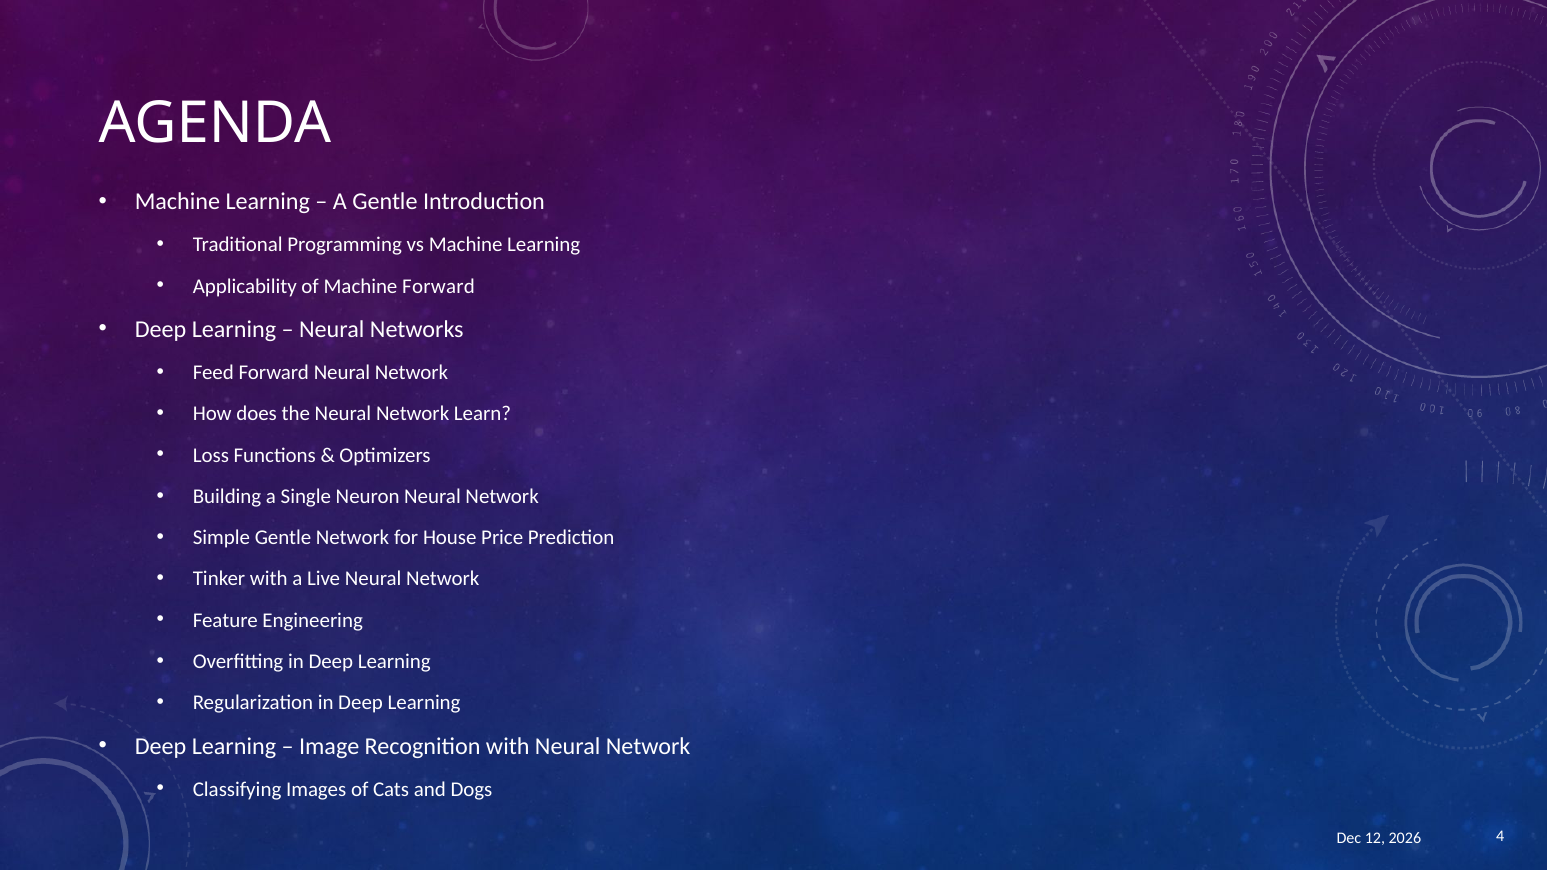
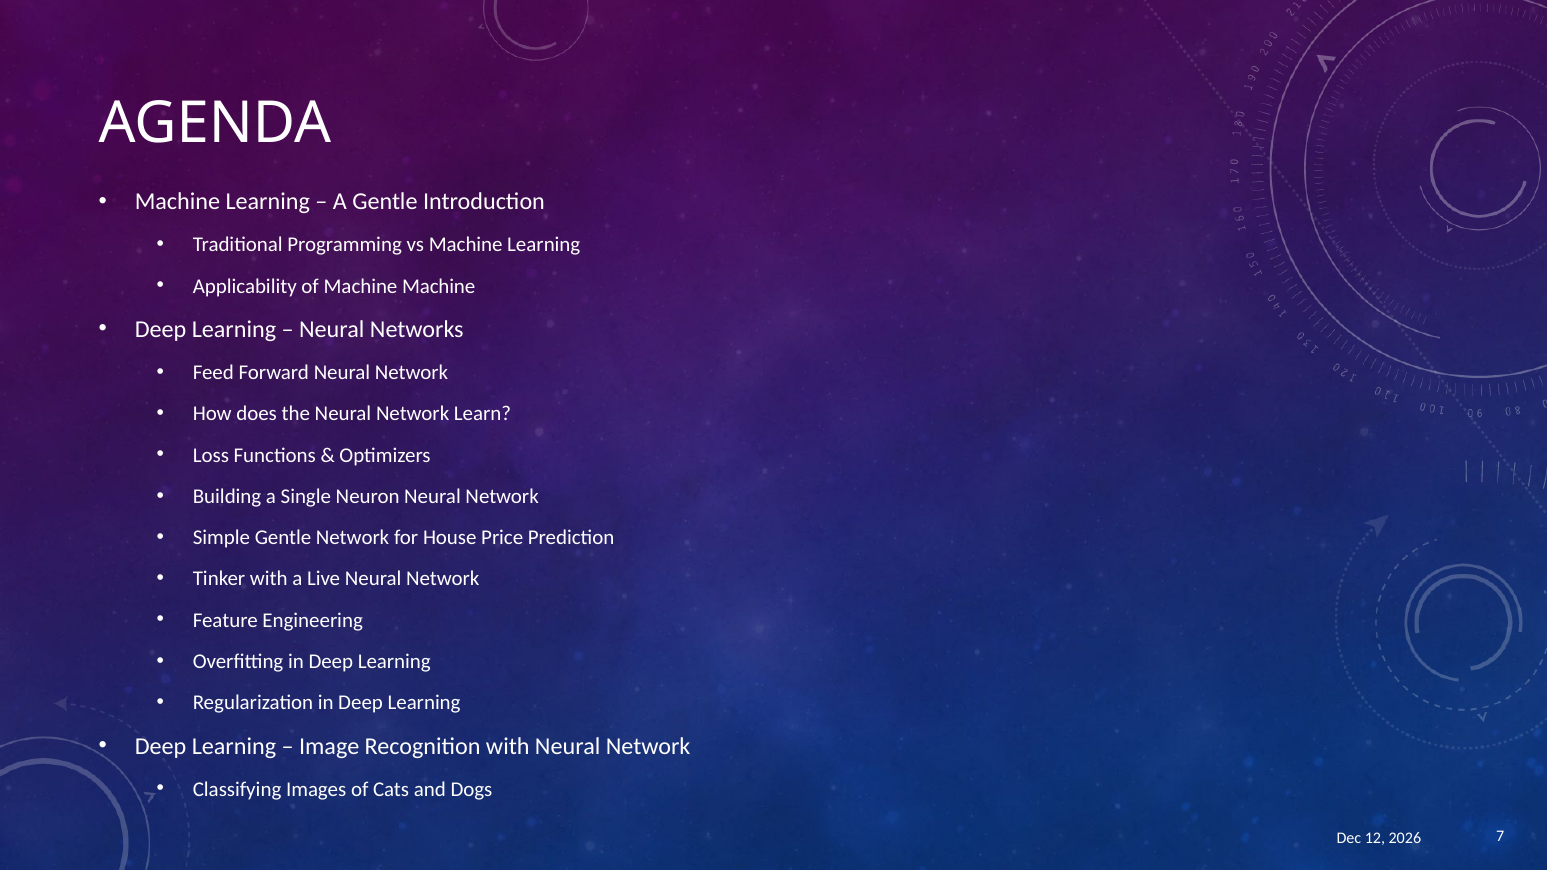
Machine Forward: Forward -> Machine
4: 4 -> 7
